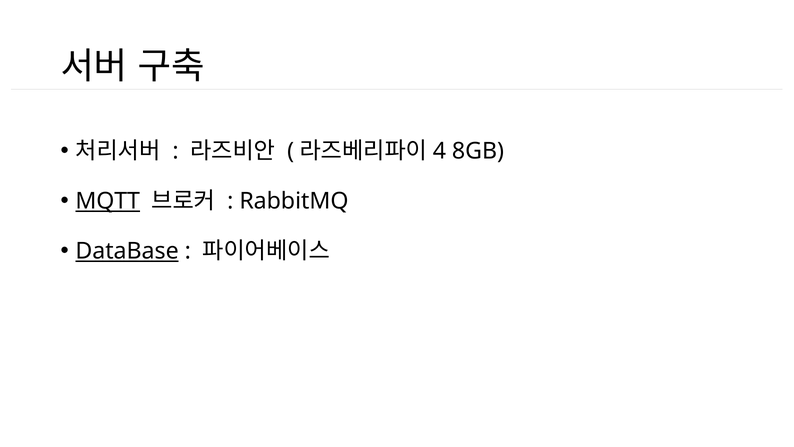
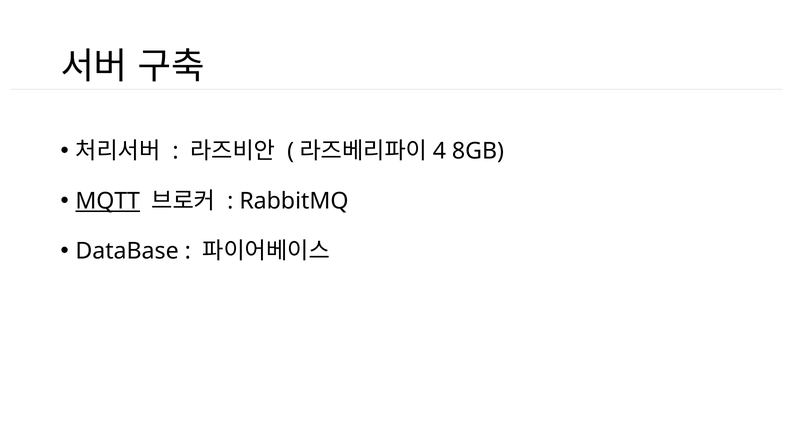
DataBase underline: present -> none
